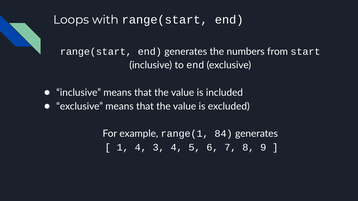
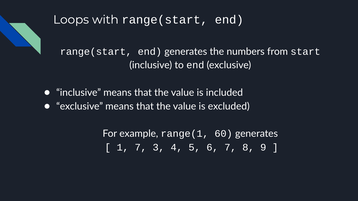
84: 84 -> 60
1 4: 4 -> 7
